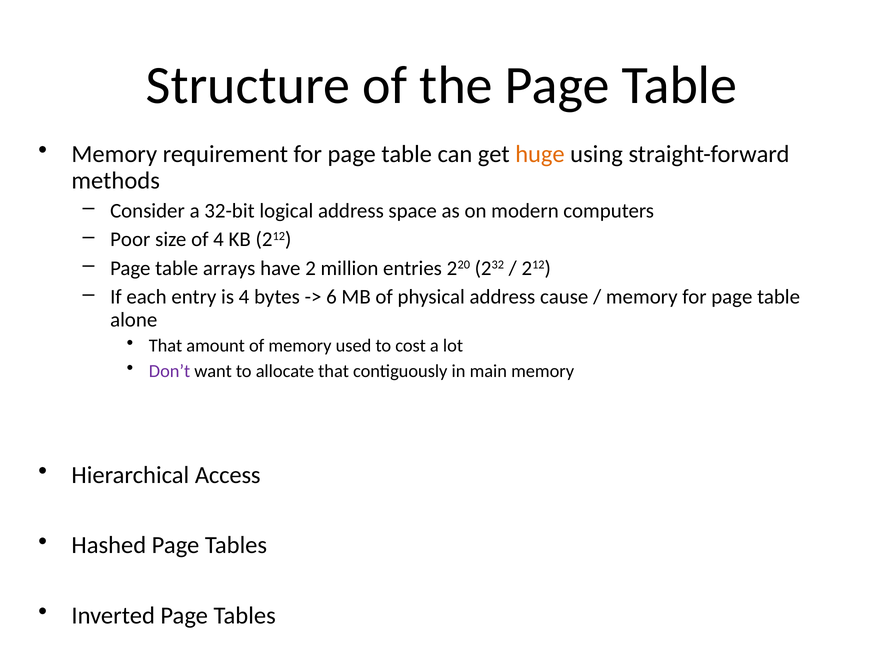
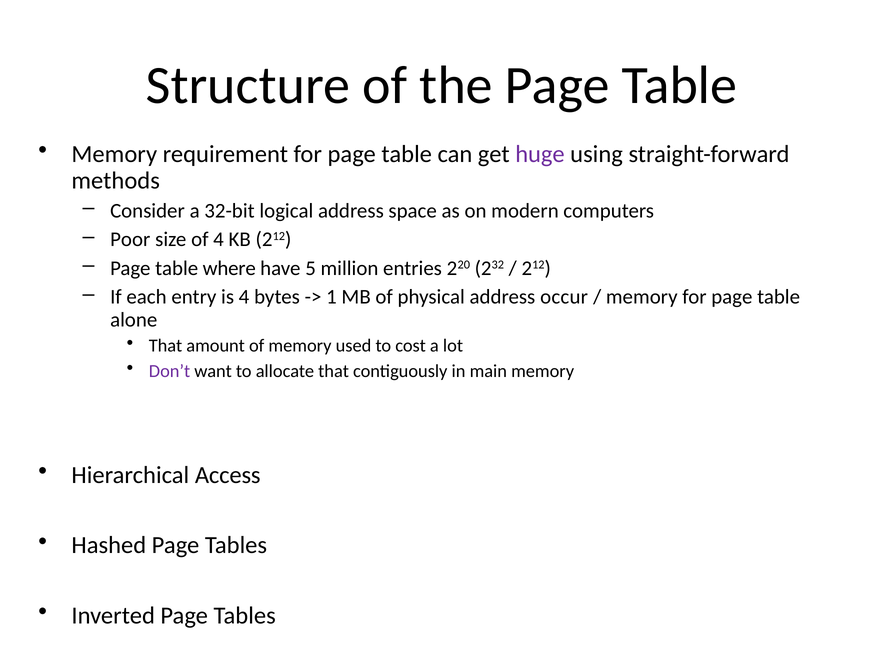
huge colour: orange -> purple
arrays: arrays -> where
2: 2 -> 5
6: 6 -> 1
cause: cause -> occur
